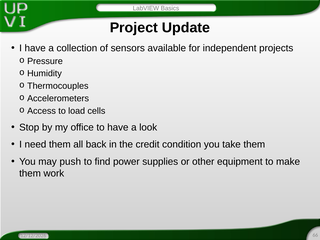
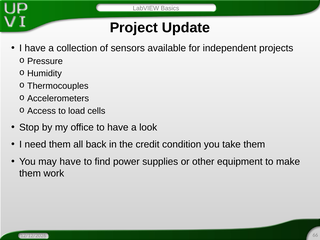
may push: push -> have
